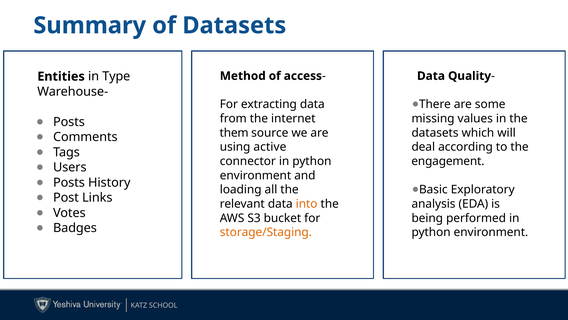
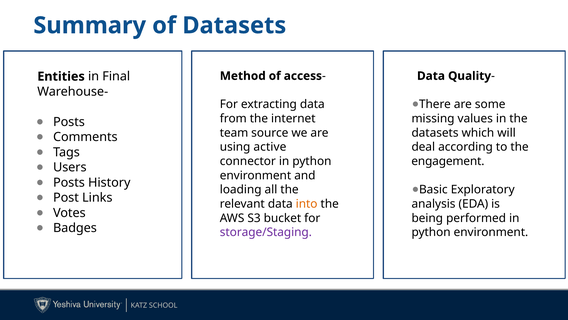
Type: Type -> Final
them: them -> team
storage/Staging colour: orange -> purple
